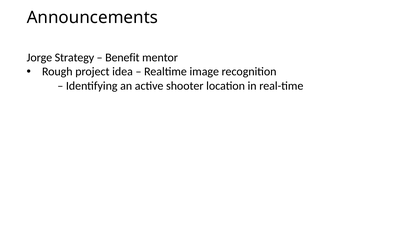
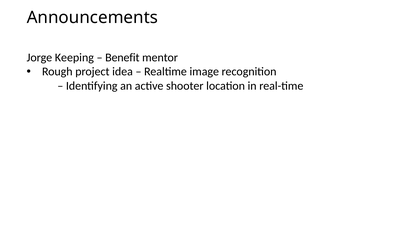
Strategy: Strategy -> Keeping
